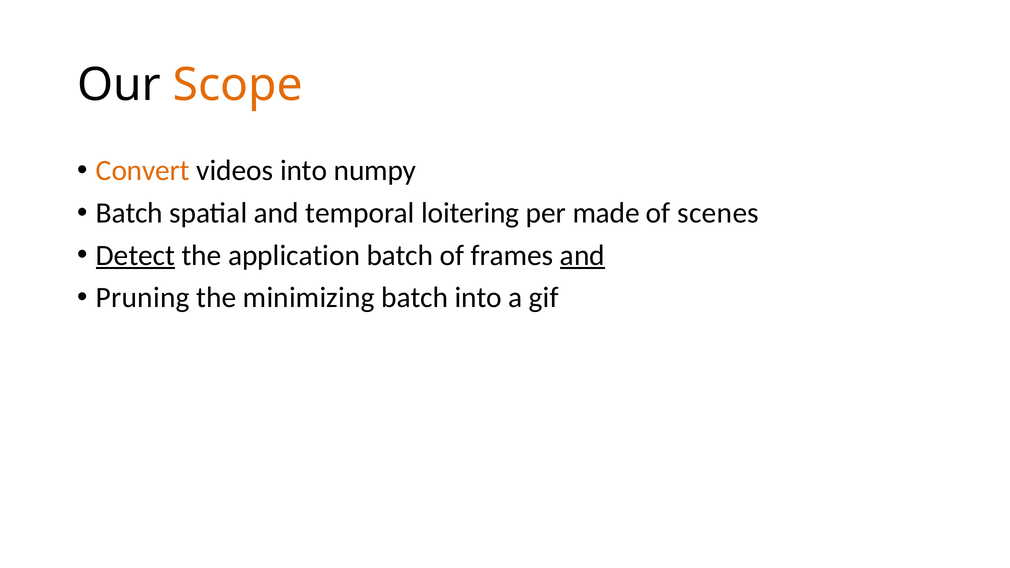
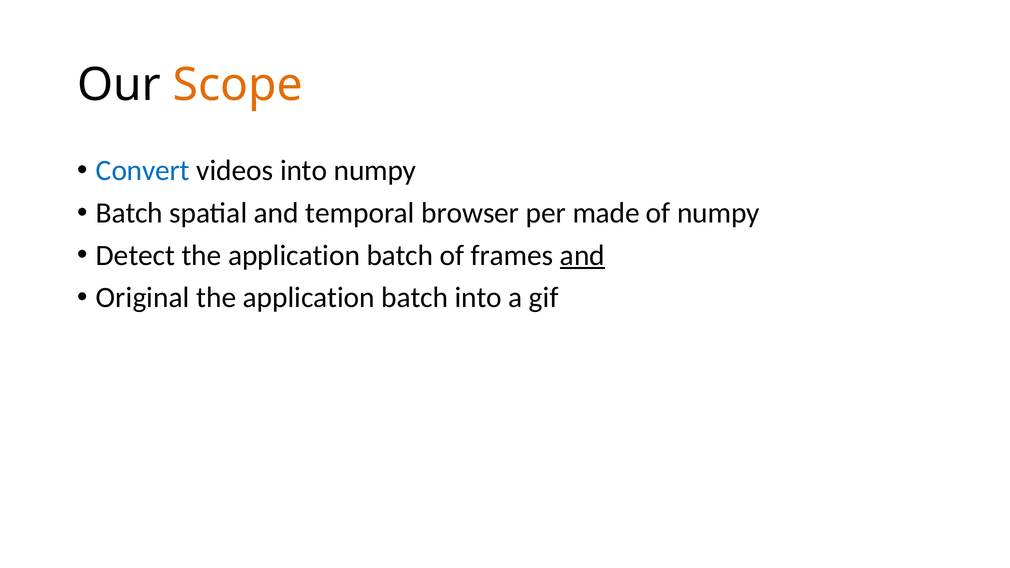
Convert colour: orange -> blue
loitering: loitering -> browser
of scenes: scenes -> numpy
Detect underline: present -> none
Pruning: Pruning -> Original
minimizing at (309, 298): minimizing -> application
